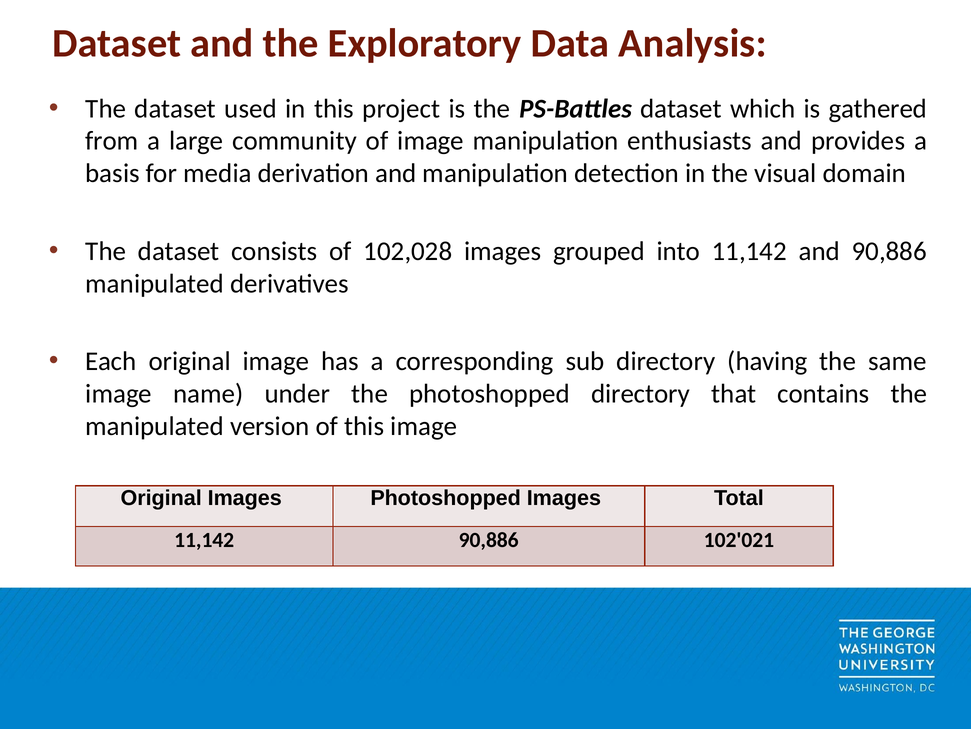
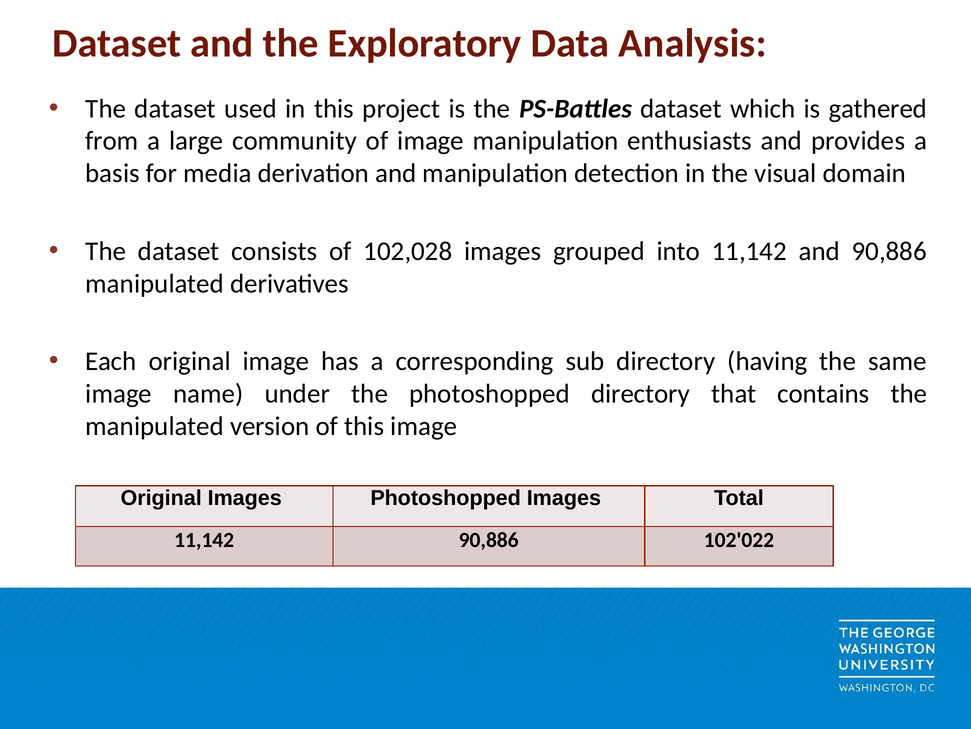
102'021: 102'021 -> 102'022
